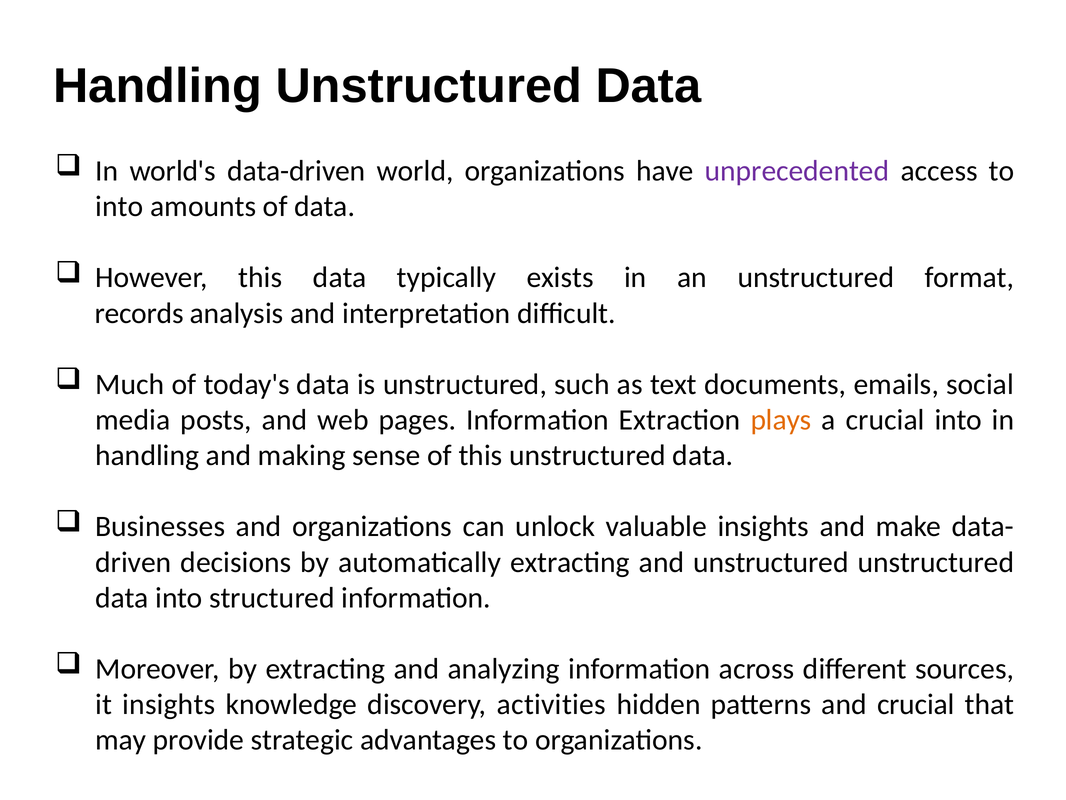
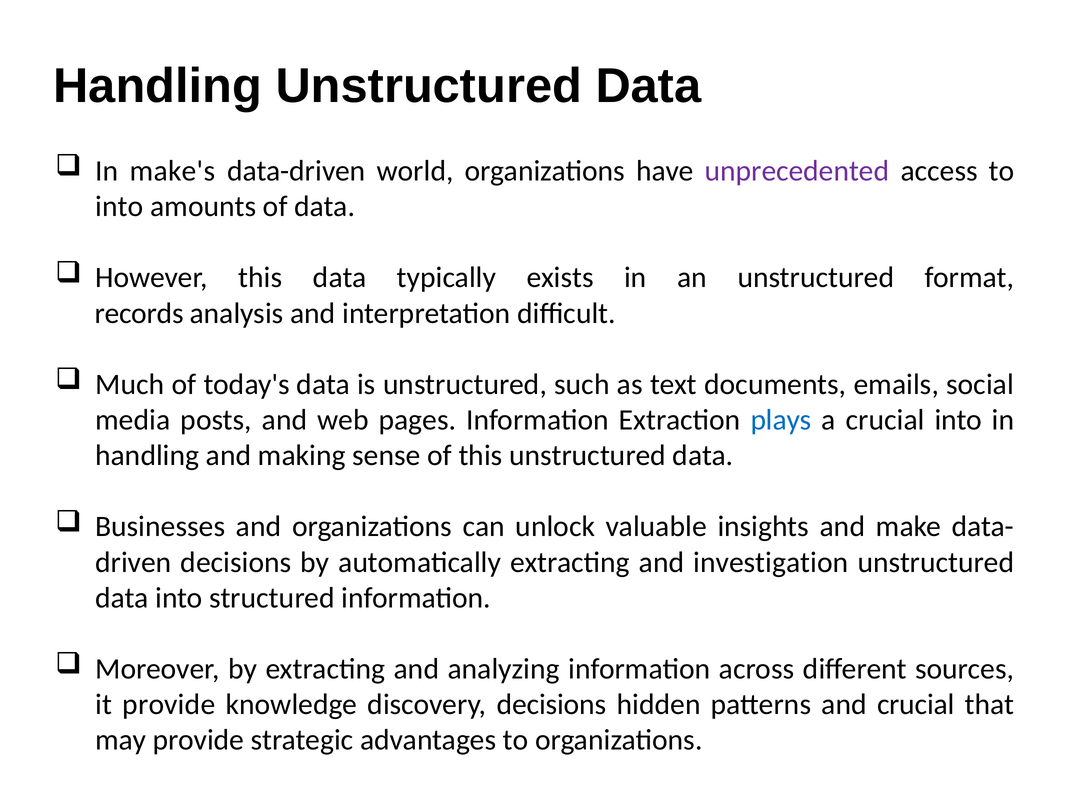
world's: world's -> make's
plays colour: orange -> blue
and unstructured: unstructured -> investigation
it insights: insights -> provide
discovery activities: activities -> decisions
